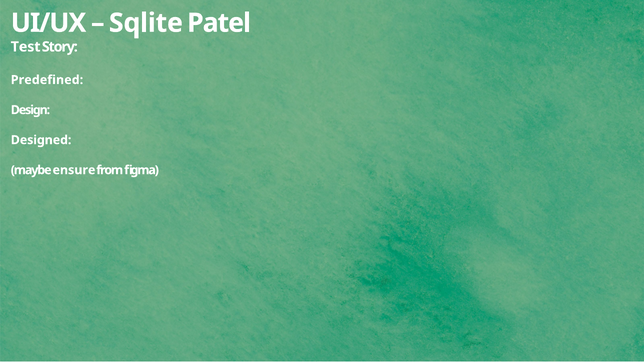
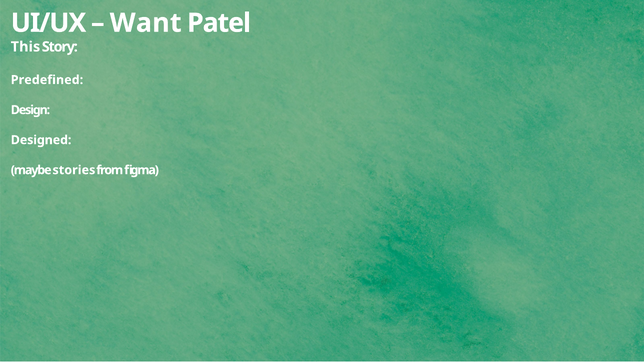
Sqlite: Sqlite -> Want
Test: Test -> This
ensure: ensure -> stories
